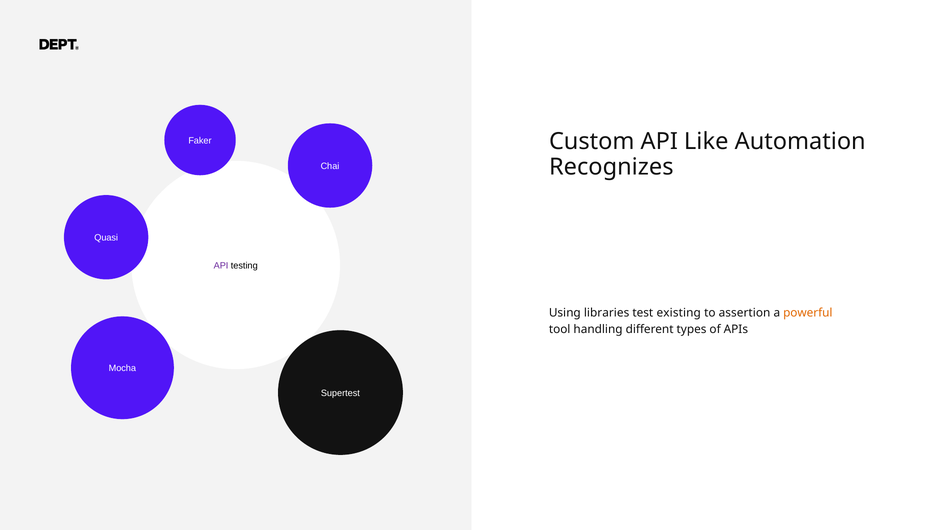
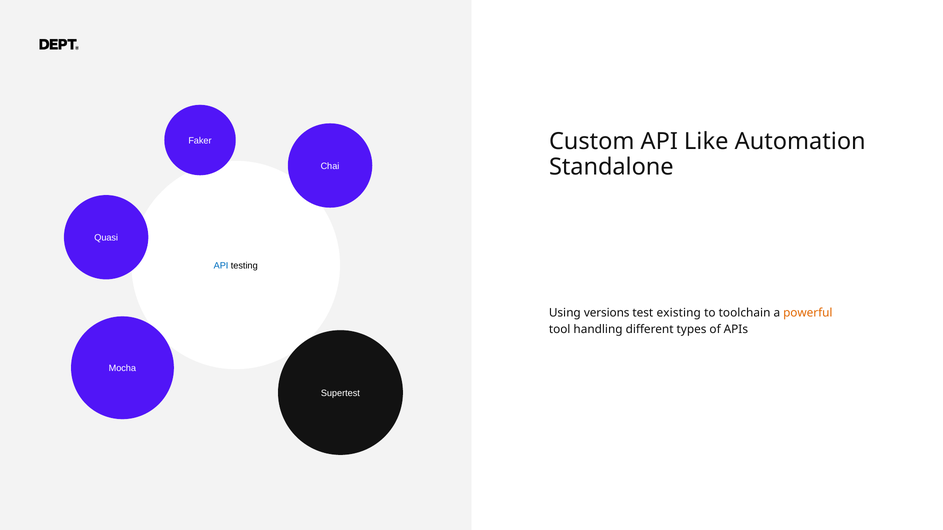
Recognizes: Recognizes -> Standalone
API at (221, 266) colour: purple -> blue
libraries: libraries -> versions
assertion: assertion -> toolchain
